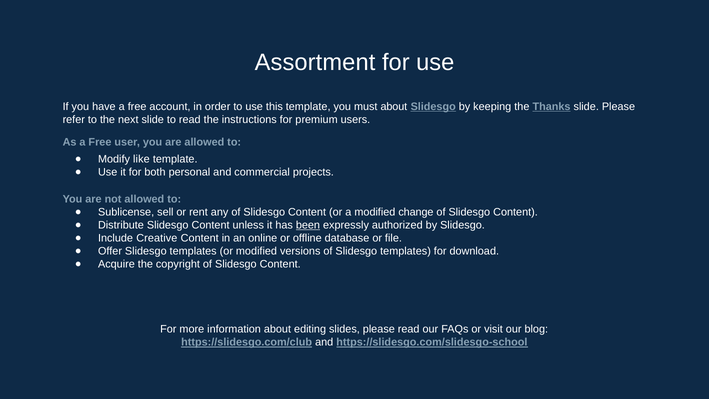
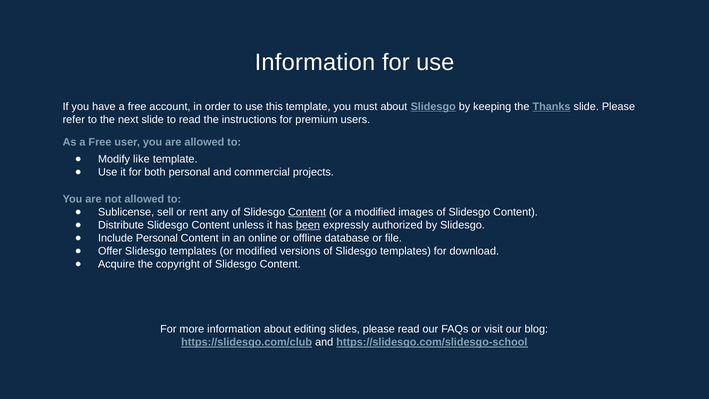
Assortment at (315, 63): Assortment -> Information
Content at (307, 212) underline: none -> present
change: change -> images
Include Creative: Creative -> Personal
